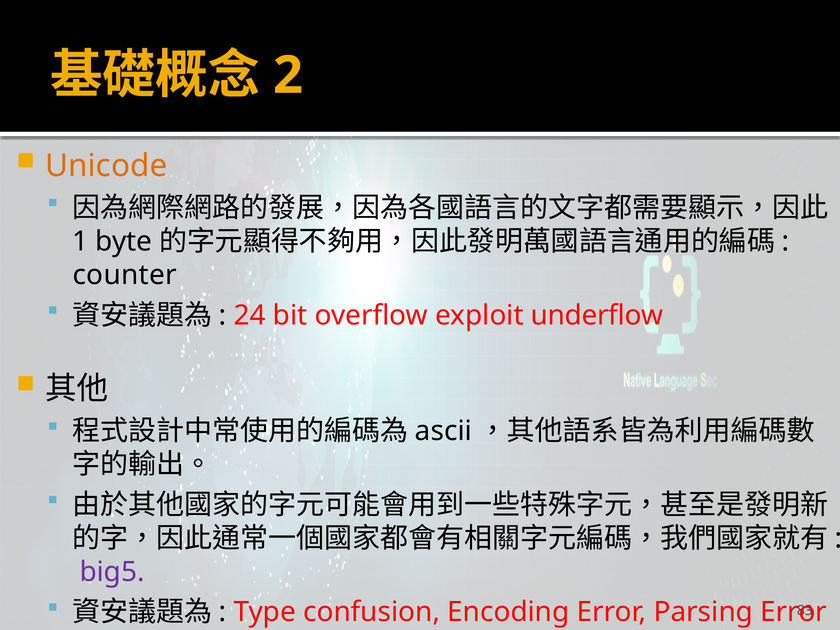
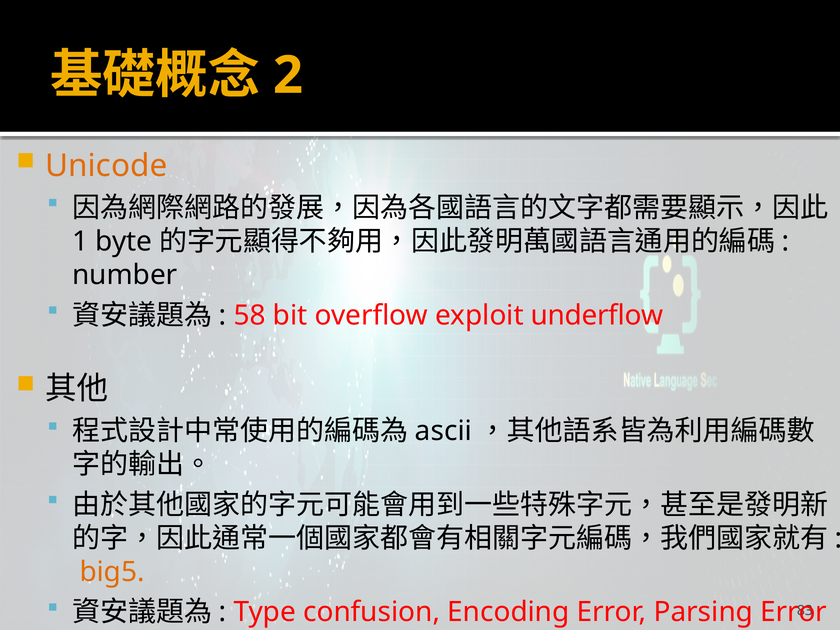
counter: counter -> number
24: 24 -> 58
big5 colour: purple -> orange
